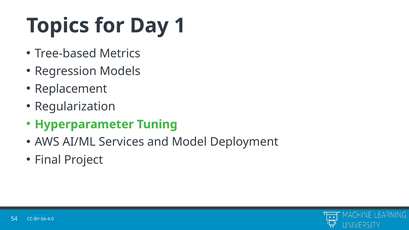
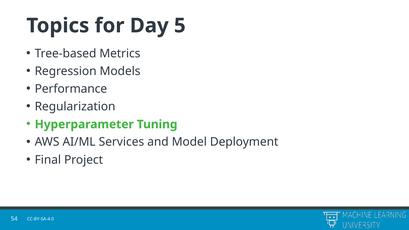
1: 1 -> 5
Replacement: Replacement -> Performance
